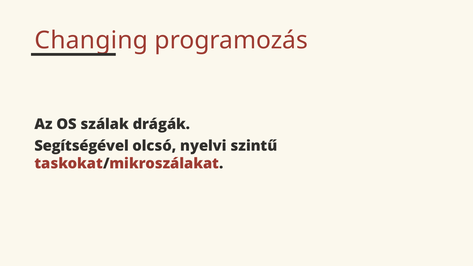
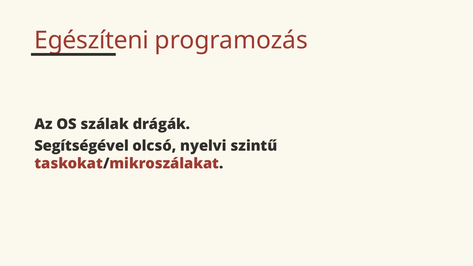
Changing: Changing -> Egészíteni
